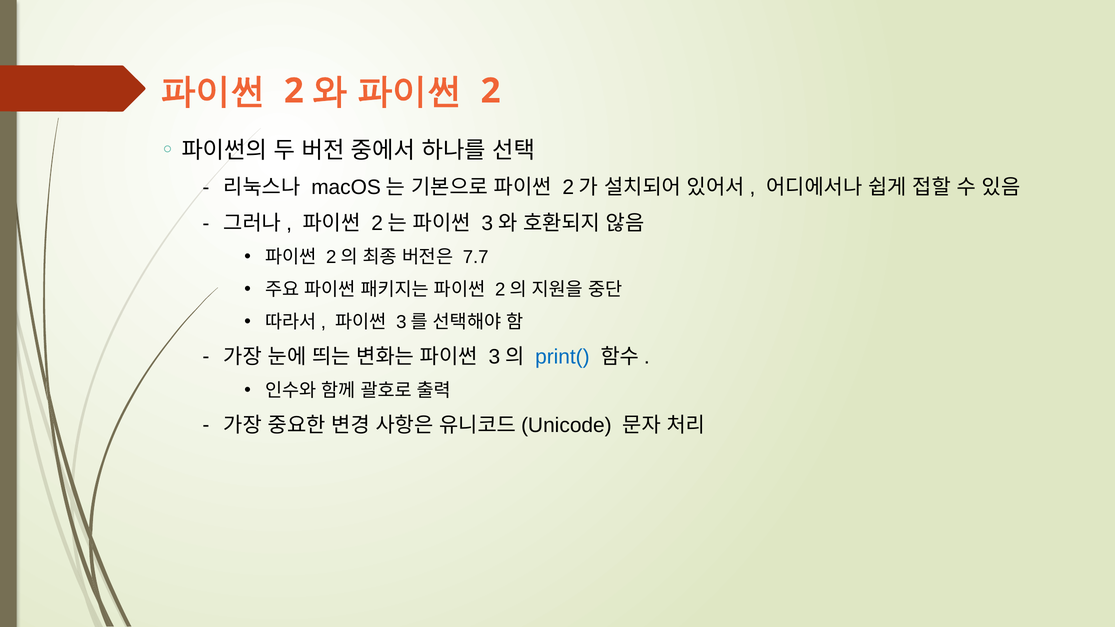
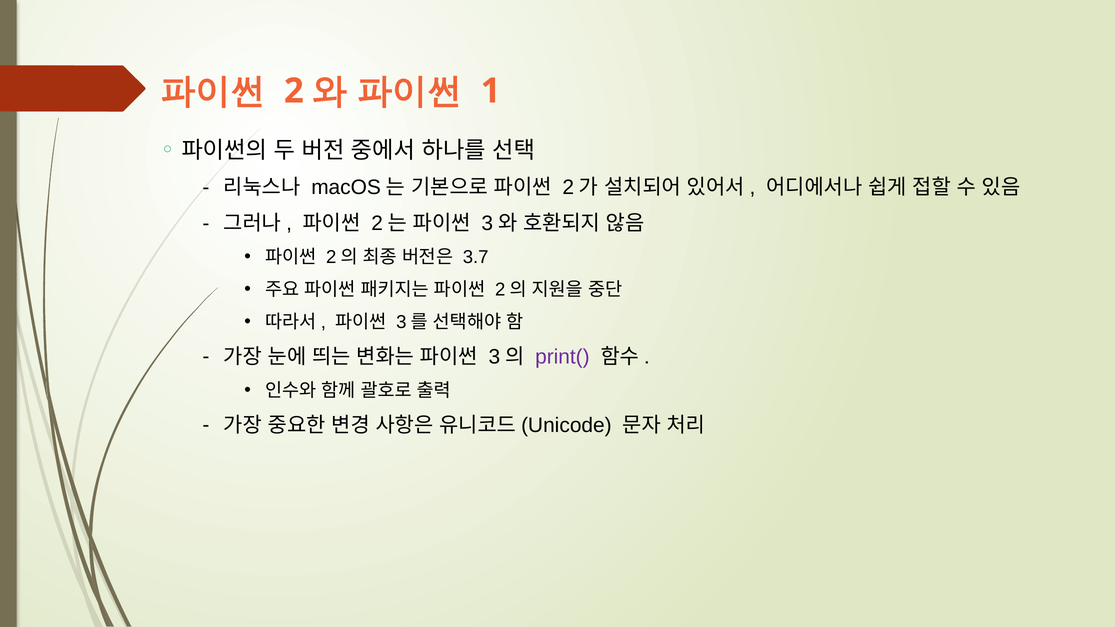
2 at (491, 91): 2 -> 1
7.7: 7.7 -> 3.7
print( colour: blue -> purple
